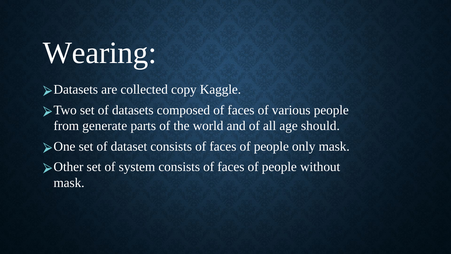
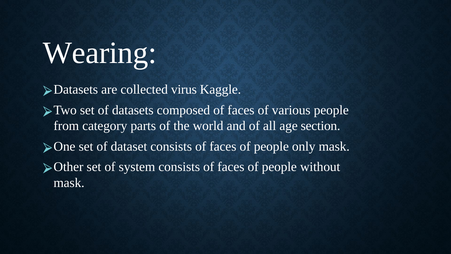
copy: copy -> virus
generate: generate -> category
should: should -> section
